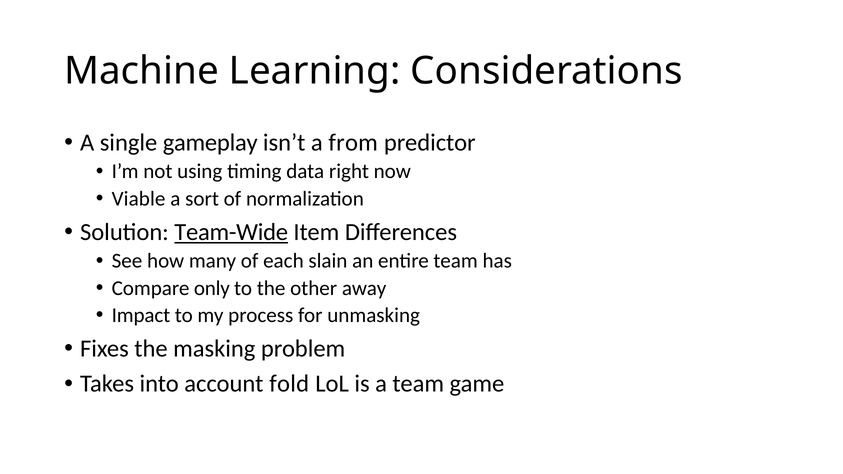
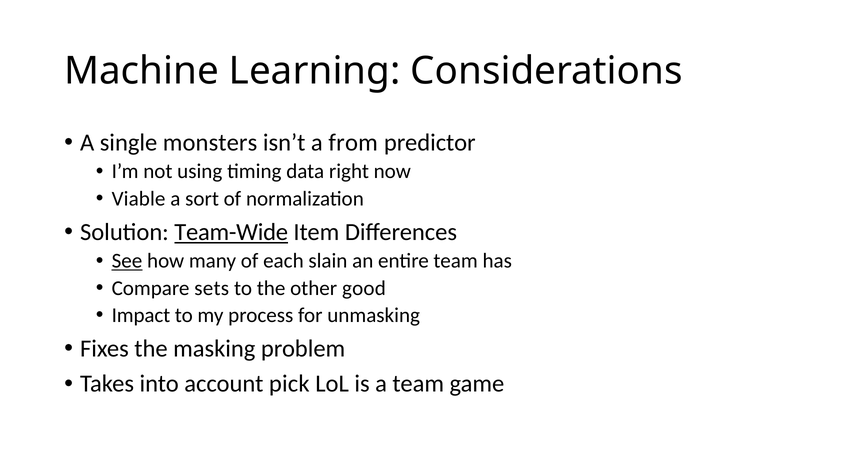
gameplay: gameplay -> monsters
See underline: none -> present
only: only -> sets
away: away -> good
fold: fold -> pick
